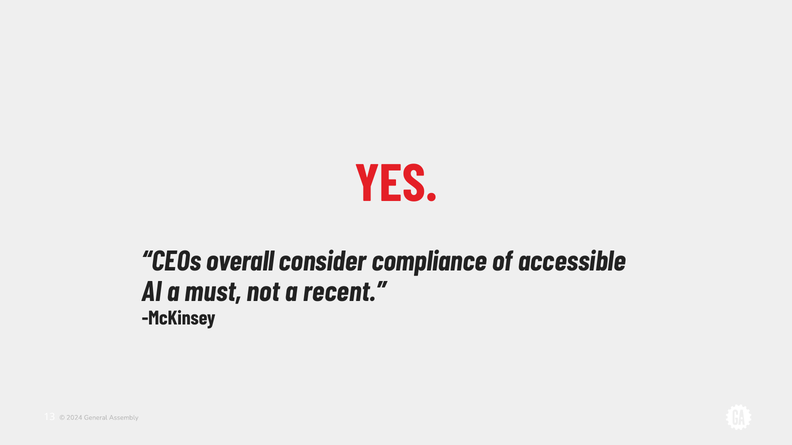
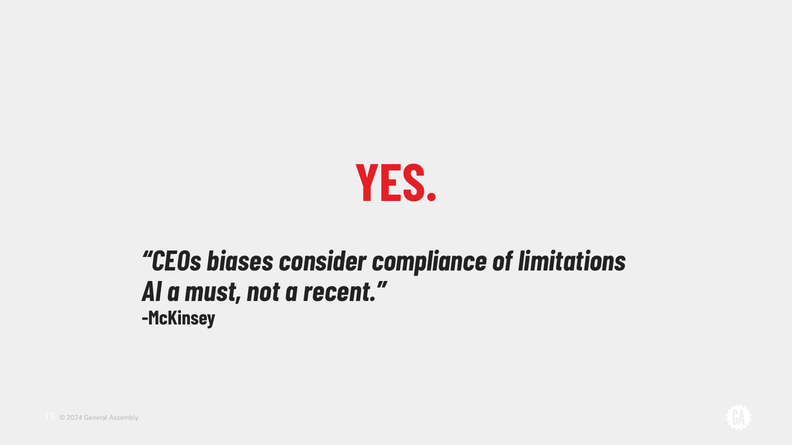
overall: overall -> biases
accessible: accessible -> limitations
